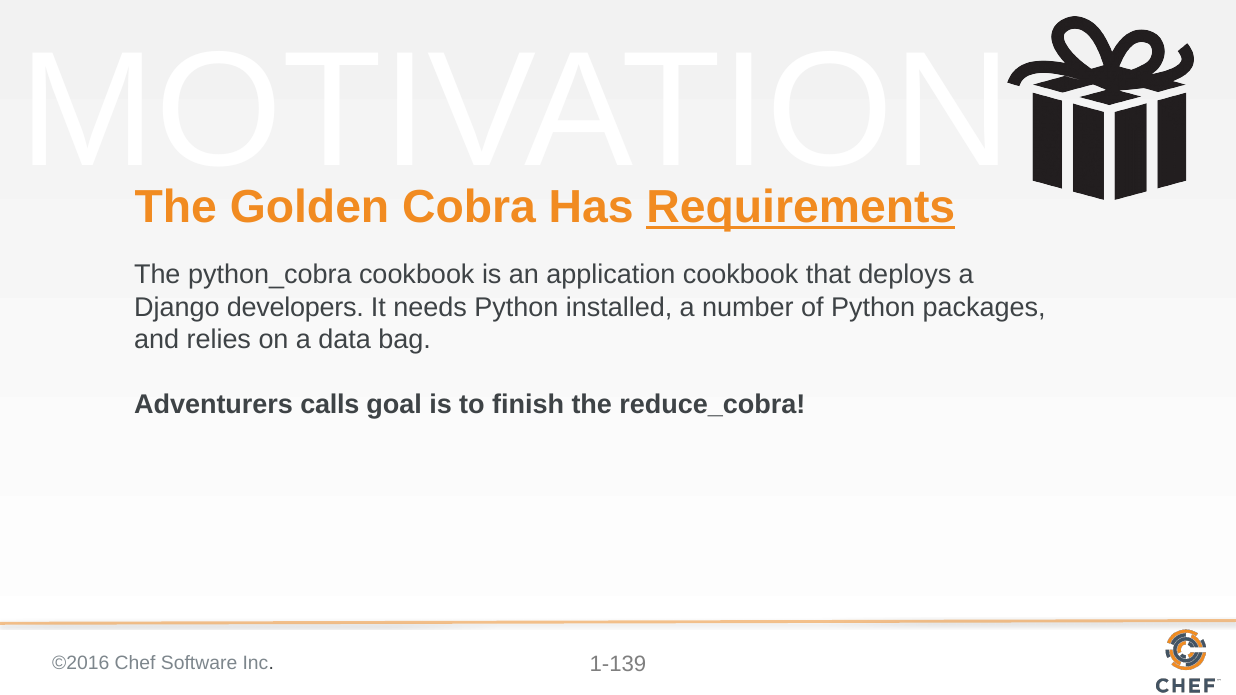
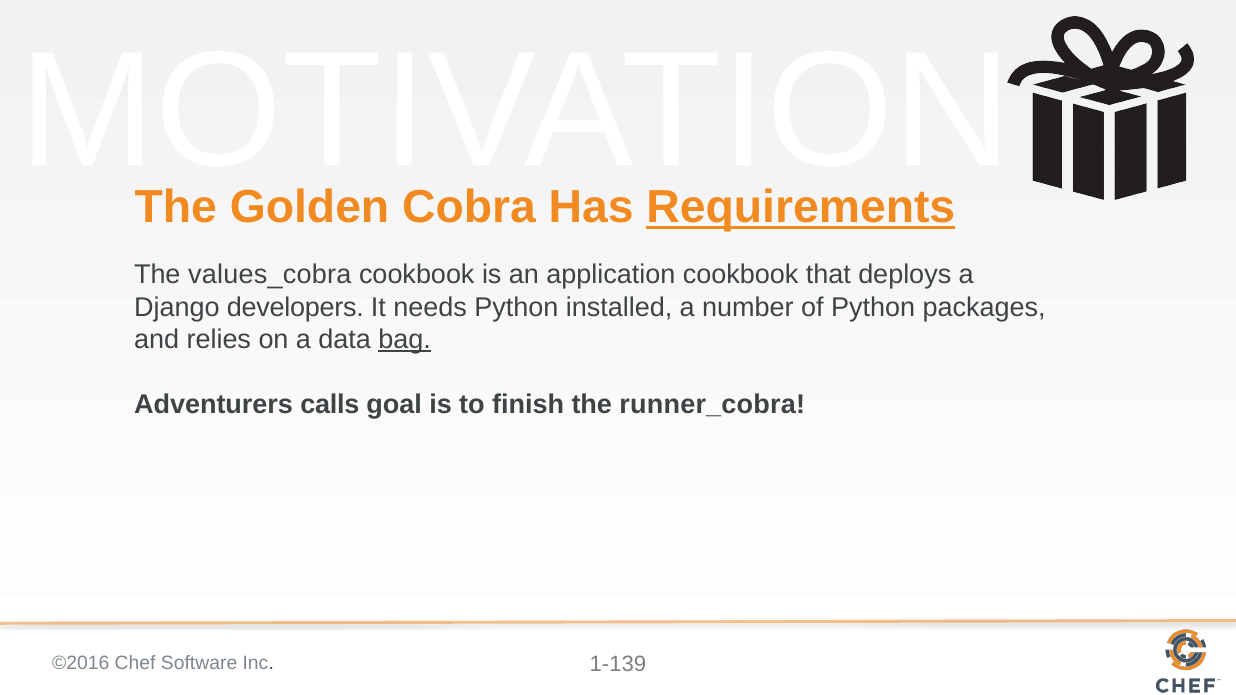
python_cobra: python_cobra -> values_cobra
bag underline: none -> present
reduce_cobra: reduce_cobra -> runner_cobra
